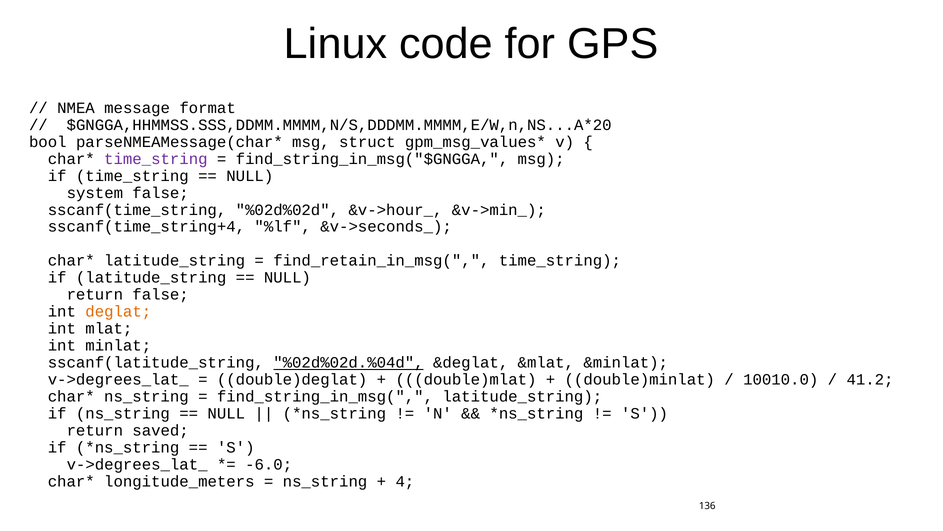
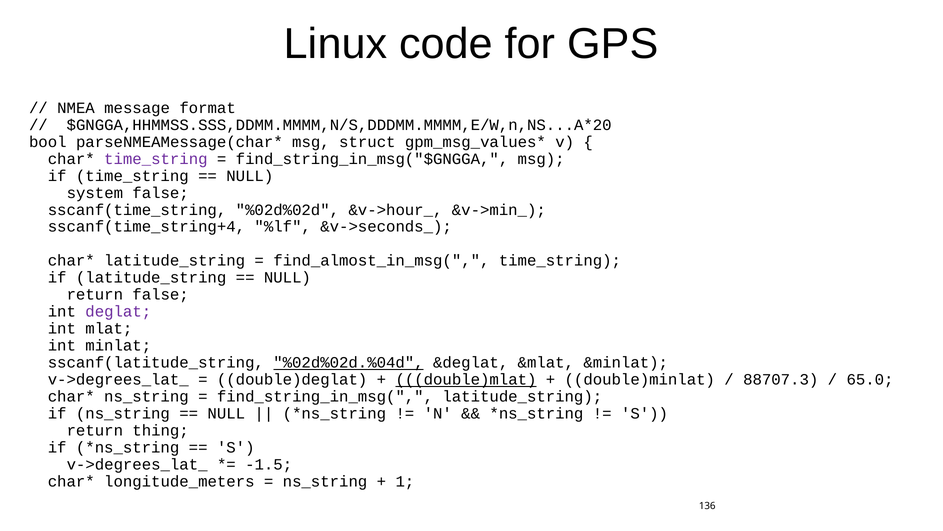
find_retain_in_msg(: find_retain_in_msg( -> find_almost_in_msg(
deglat colour: orange -> purple
double)mlat underline: none -> present
10010.0: 10010.0 -> 88707.3
41.2: 41.2 -> 65.0
saved: saved -> thing
-6.0: -6.0 -> -1.5
4: 4 -> 1
